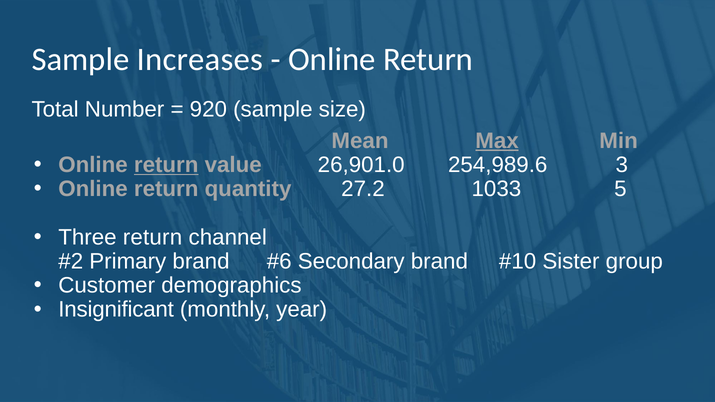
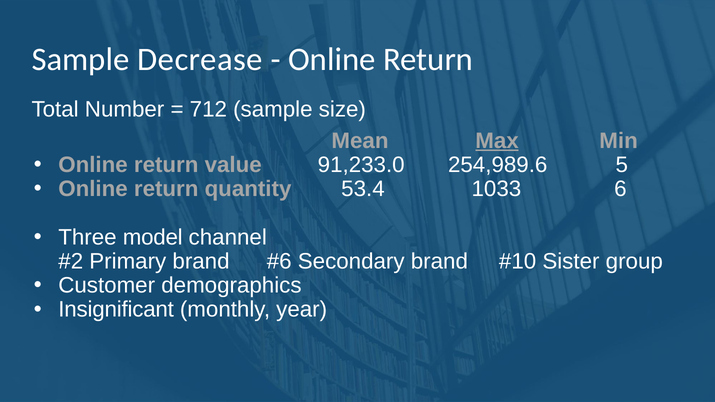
Increases: Increases -> Decrease
920: 920 -> 712
return at (166, 165) underline: present -> none
26,901.0: 26,901.0 -> 91,233.0
3: 3 -> 5
27.2: 27.2 -> 53.4
5: 5 -> 6
Three return: return -> model
